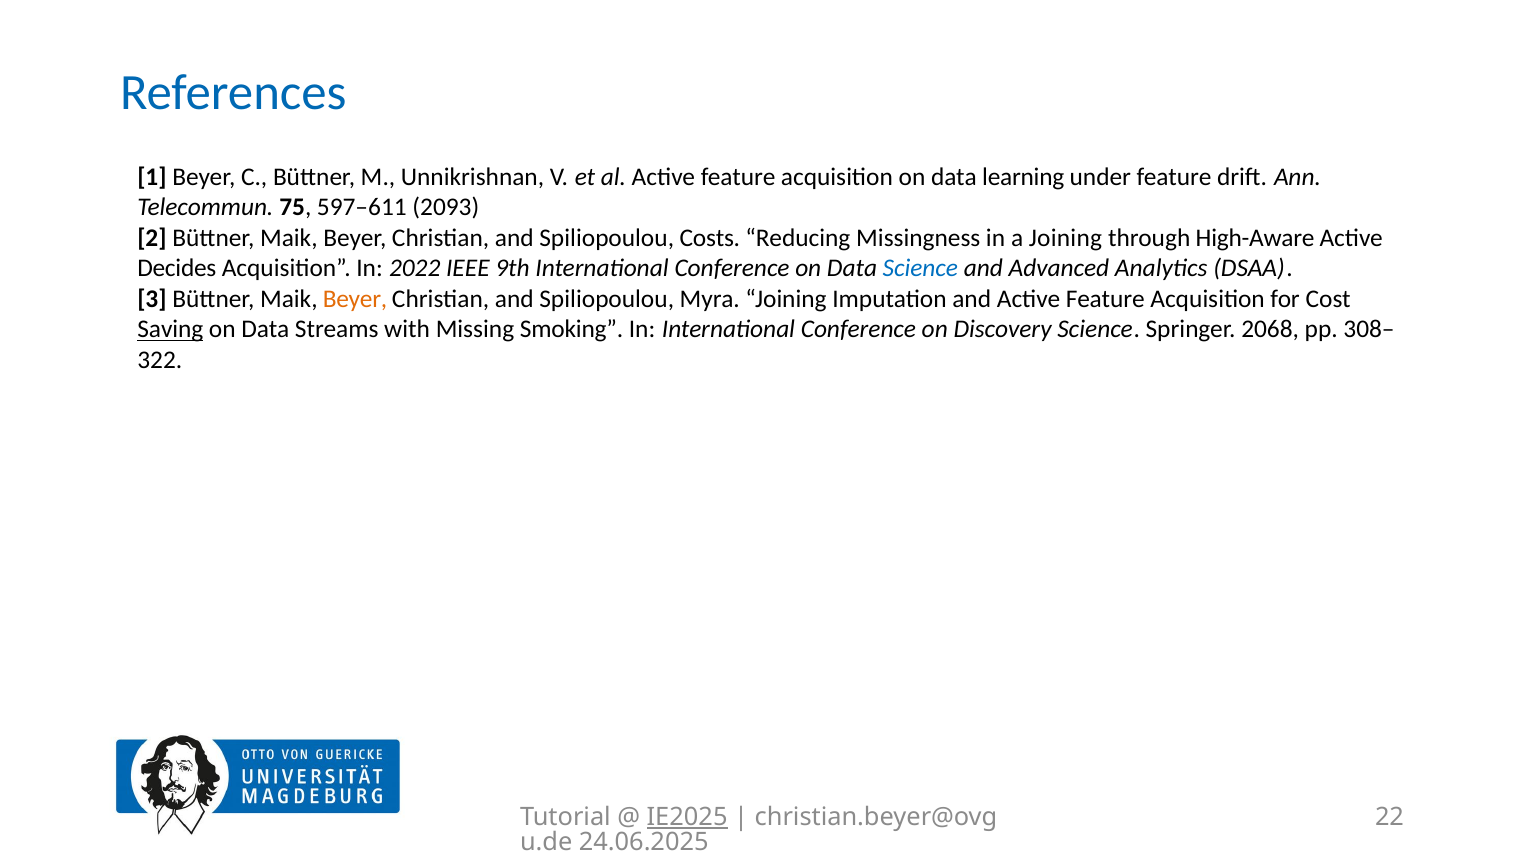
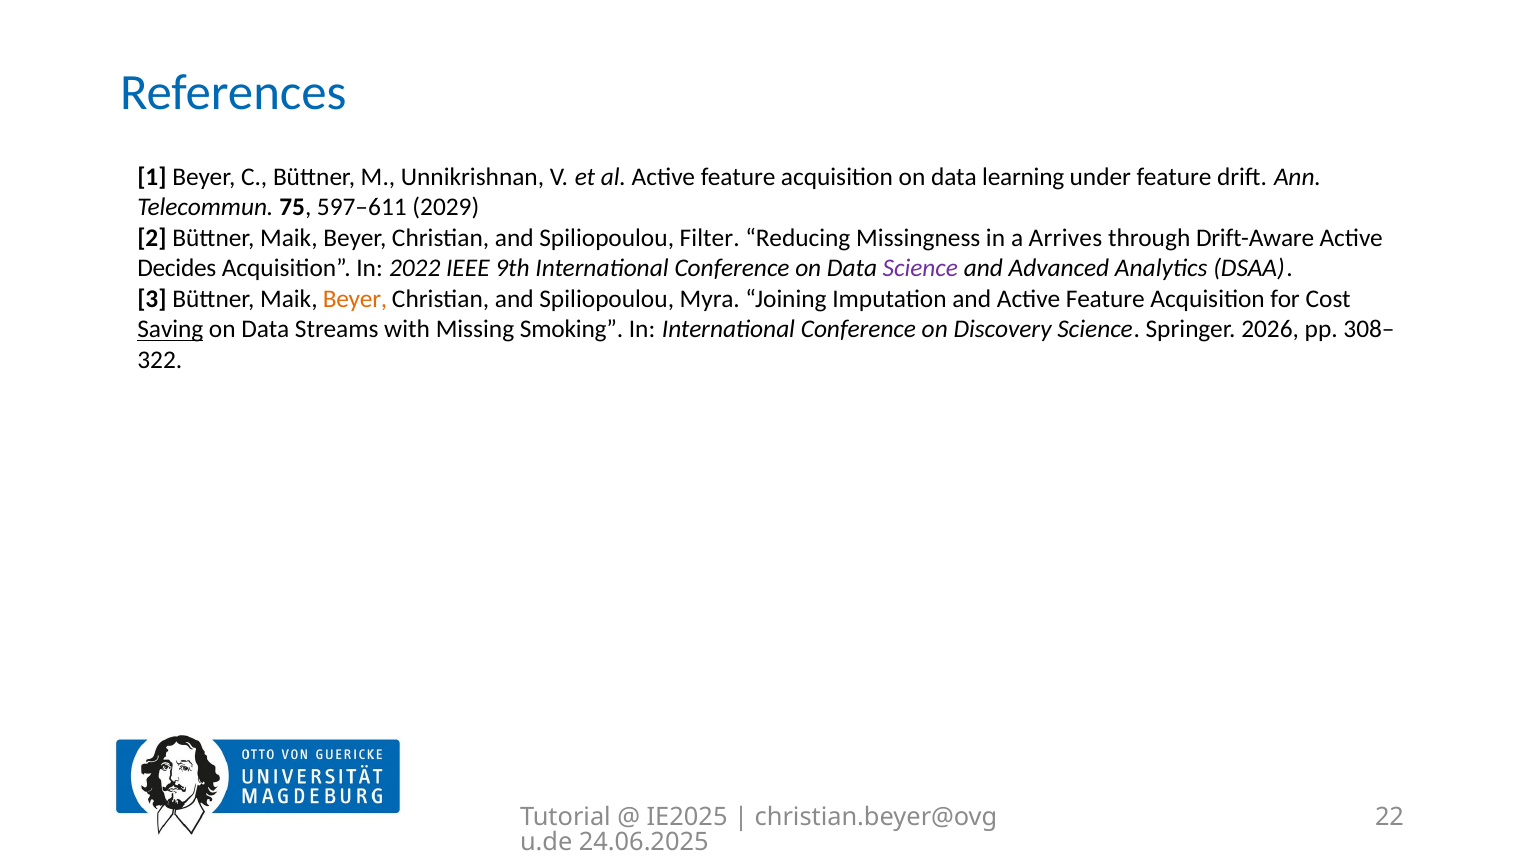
2093: 2093 -> 2029
Costs: Costs -> Filter
a Joining: Joining -> Arrives
High-Aware: High-Aware -> Drift-Aware
Science at (920, 269) colour: blue -> purple
2068: 2068 -> 2026
IE2025 underline: present -> none
